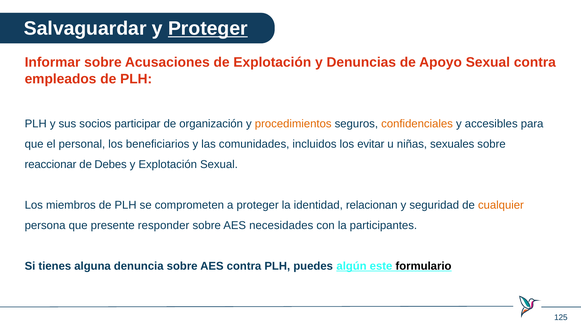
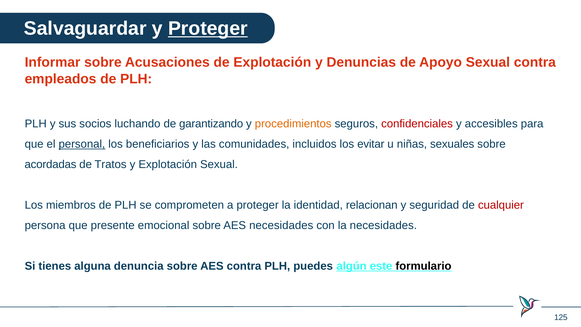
participar: participar -> luchando
organización: organización -> garantizando
confidenciales colour: orange -> red
personal underline: none -> present
reaccionar: reaccionar -> acordadas
Debes: Debes -> Tratos
cualquier colour: orange -> red
responder: responder -> emocional
la participantes: participantes -> necesidades
